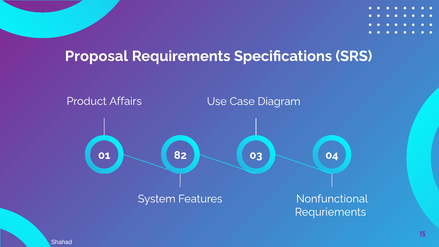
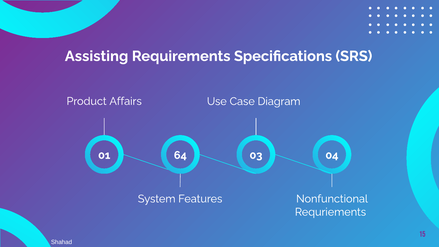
Proposal: Proposal -> Assisting
82: 82 -> 64
